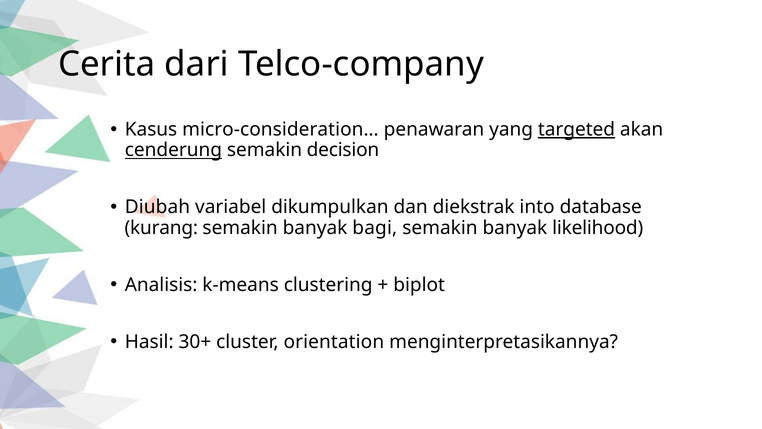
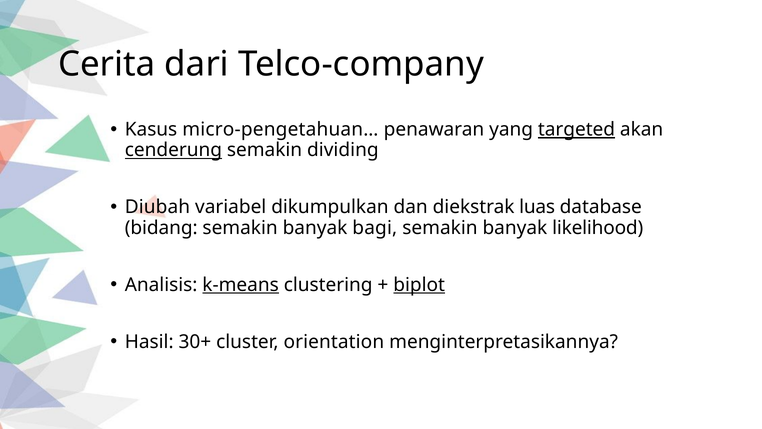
micro-consideration…: micro-consideration… -> micro-pengetahuan…
decision: decision -> dividing
into: into -> luas
kurang: kurang -> bidang
k-means underline: none -> present
biplot underline: none -> present
